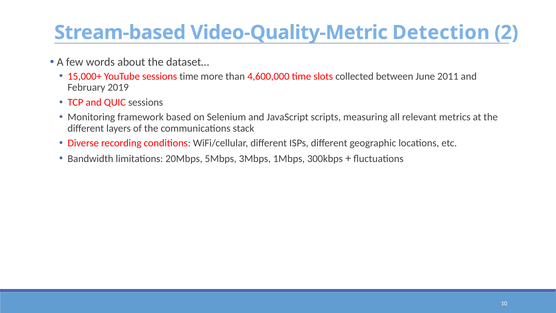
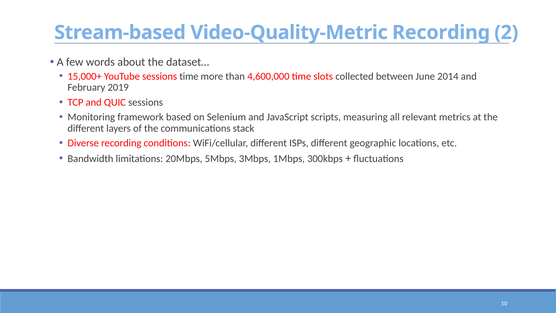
Video-Quality-Metric Detection: Detection -> Recording
2011: 2011 -> 2014
